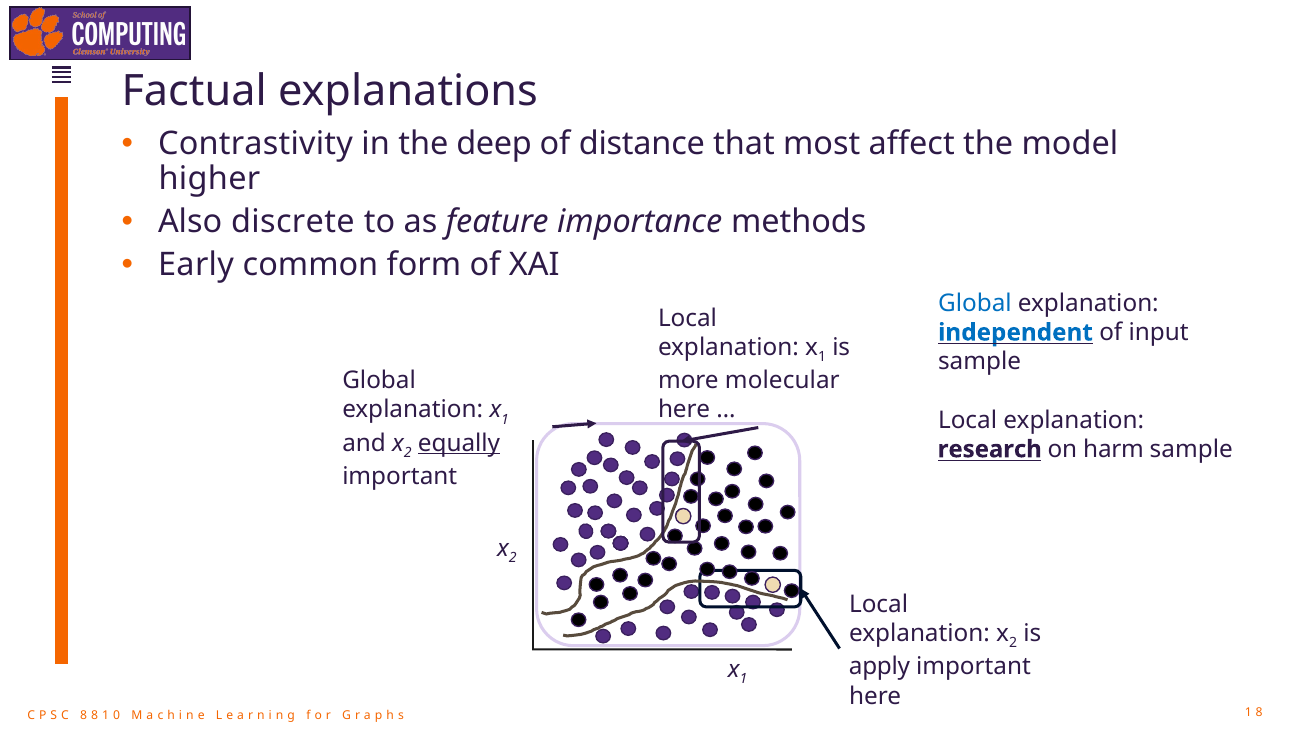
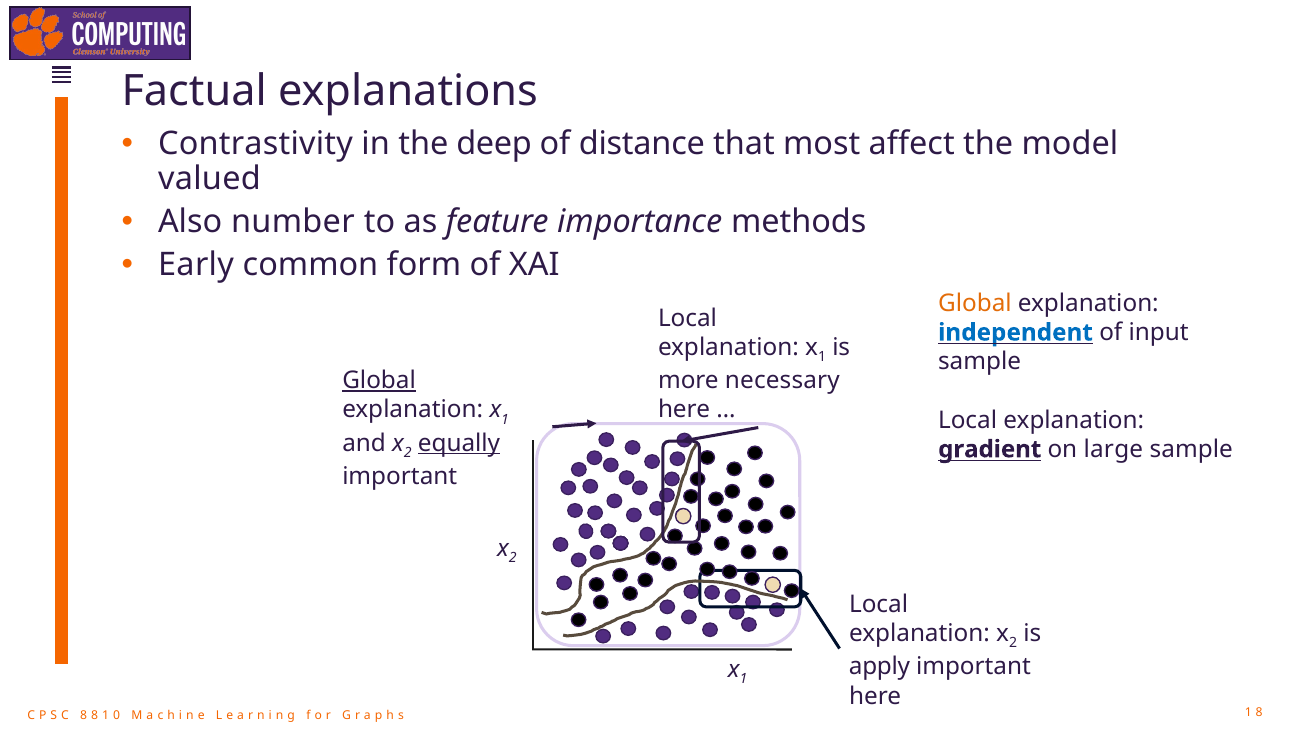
higher: higher -> valued
discrete: discrete -> number
Global at (975, 303) colour: blue -> orange
molecular: molecular -> necessary
Global at (379, 380) underline: none -> present
research: research -> gradient
harm: harm -> large
